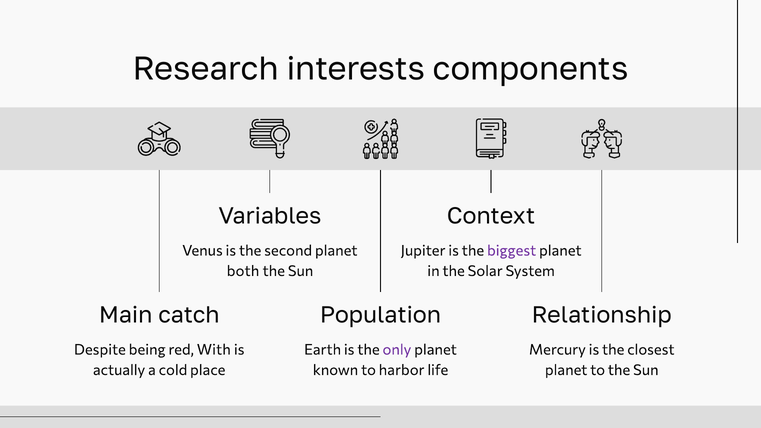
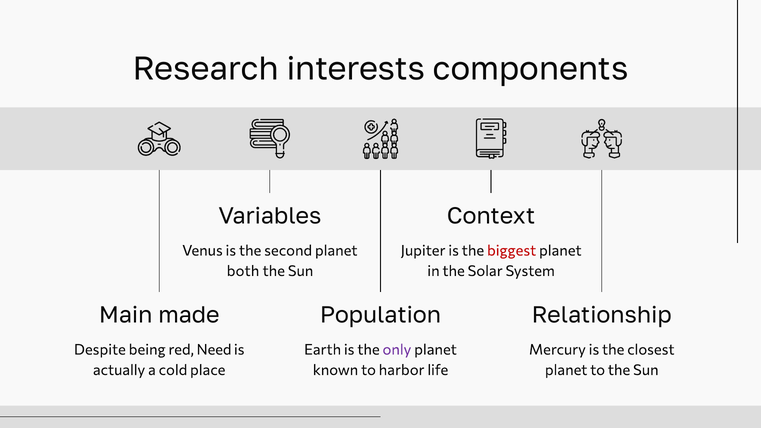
biggest colour: purple -> red
catch: catch -> made
With: With -> Need
